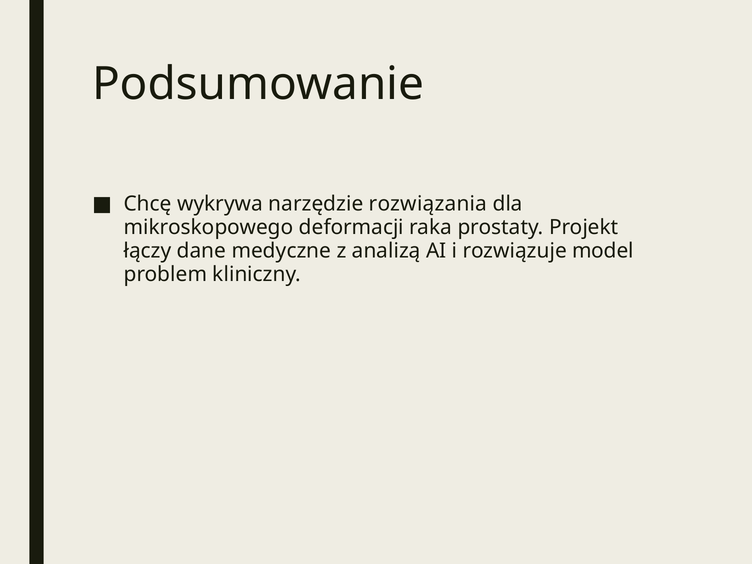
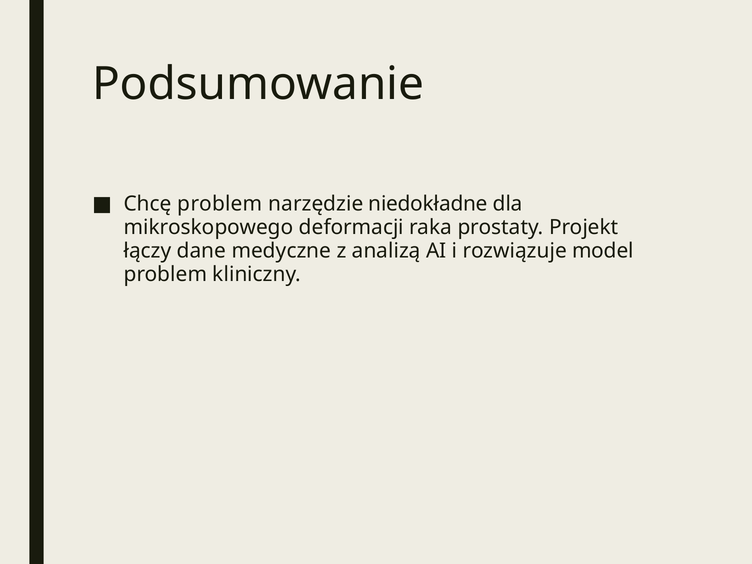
Chcę wykrywa: wykrywa -> problem
rozwiązania: rozwiązania -> niedokładne
